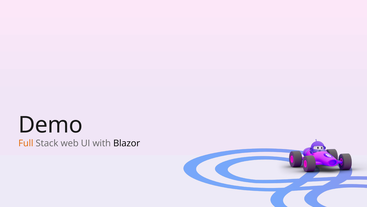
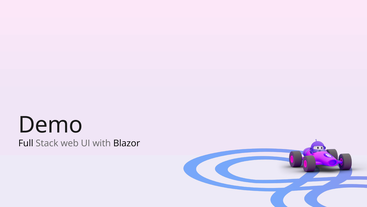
Full colour: orange -> black
